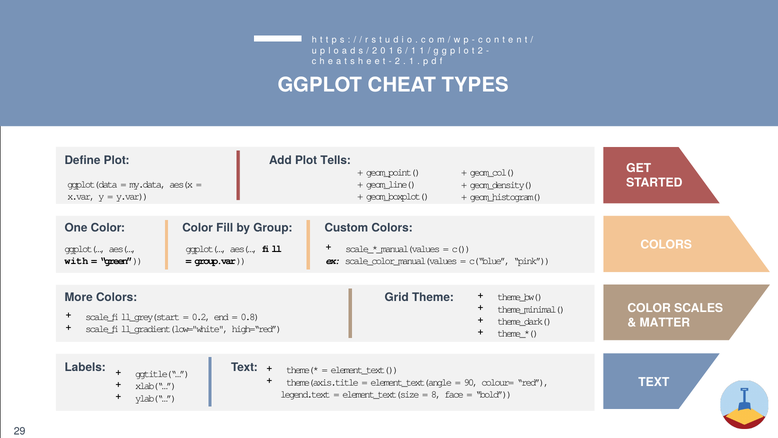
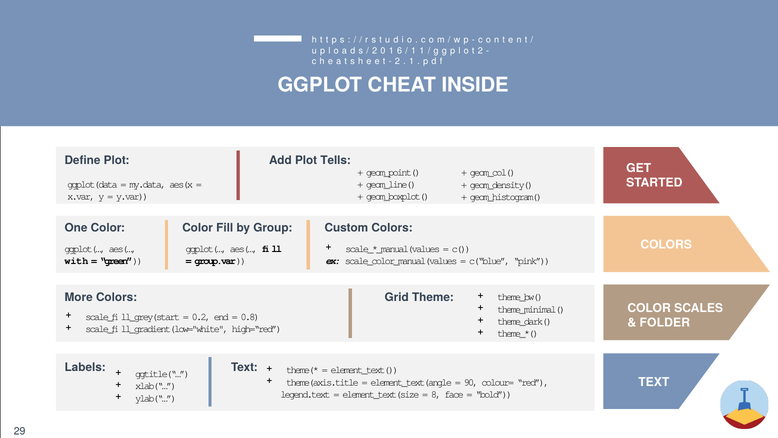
TYPES: TYPES -> INSIDE
MATTER: MATTER -> FOLDER
